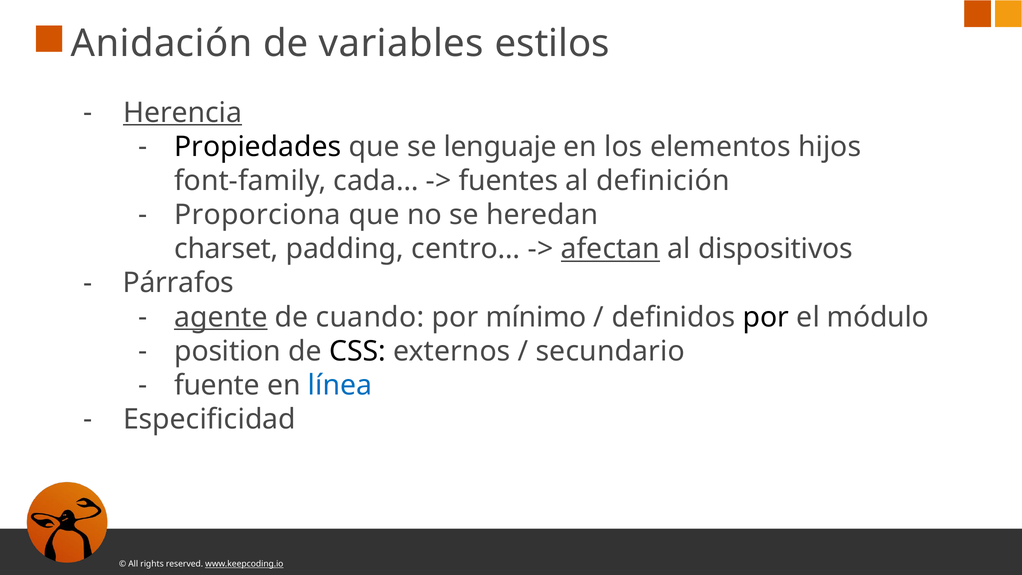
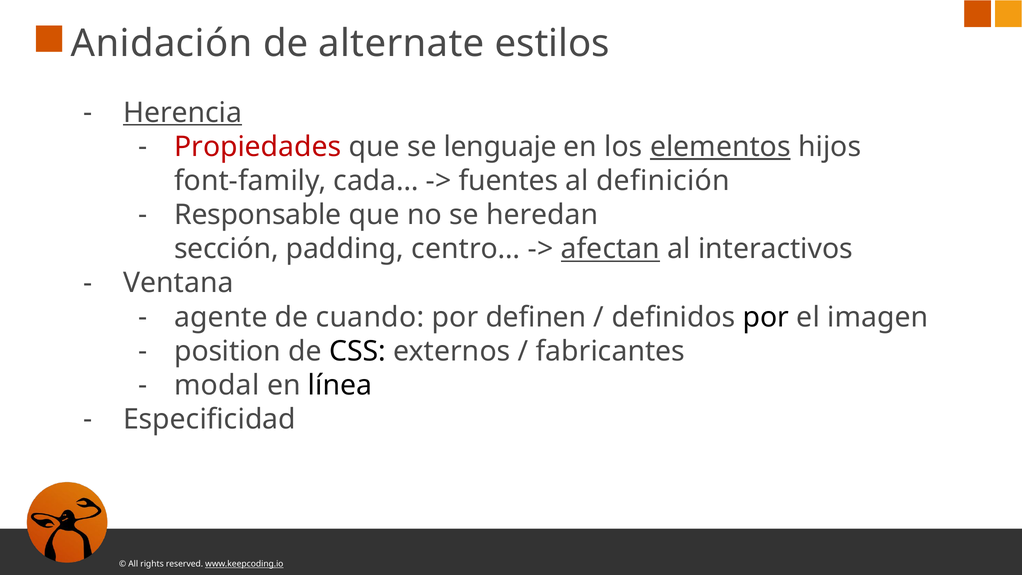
variables: variables -> alternate
Propiedades colour: black -> red
elementos underline: none -> present
Proporciona: Proporciona -> Responsable
charset: charset -> sección
dispositivos: dispositivos -> interactivos
Párrafos: Párrafos -> Ventana
agente underline: present -> none
mínimo: mínimo -> definen
módulo: módulo -> imagen
secundario: secundario -> fabricantes
fuente: fuente -> modal
línea colour: blue -> black
